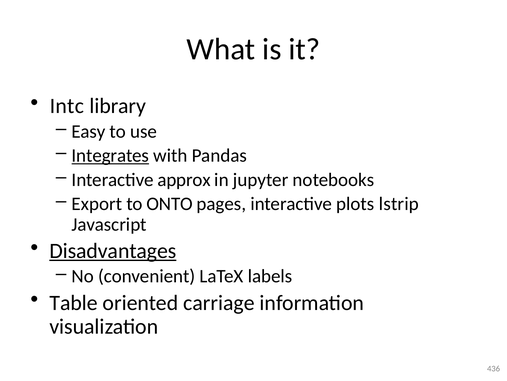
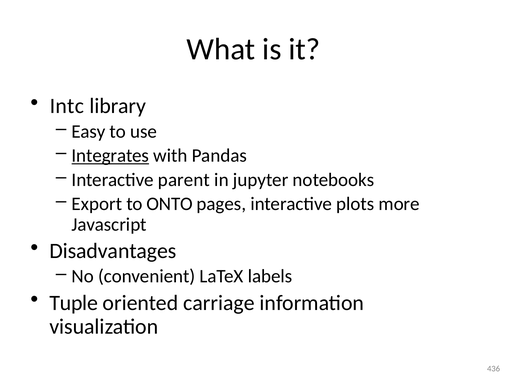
approx: approx -> parent
lstrip: lstrip -> more
Disadvantages underline: present -> none
Table: Table -> Tuple
